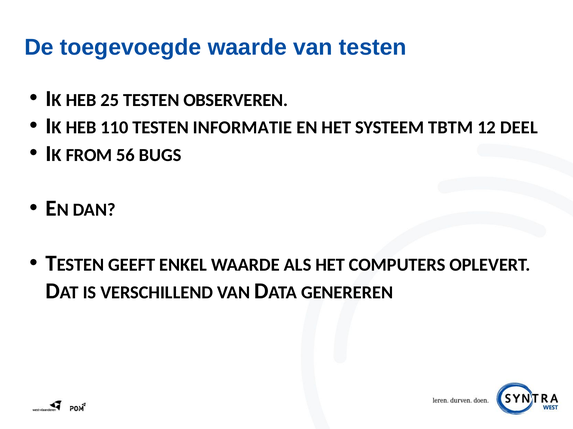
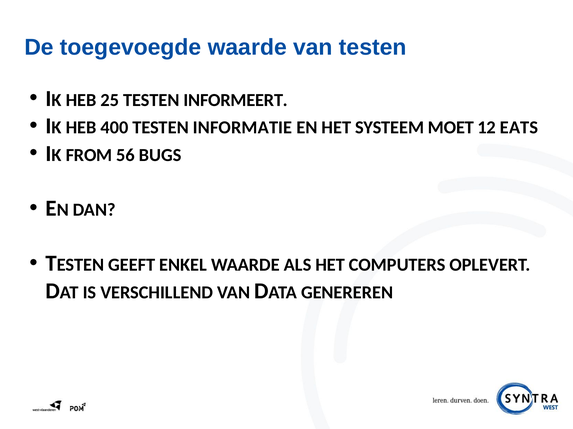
OBSERVEREN: OBSERVEREN -> INFORMEERT
110: 110 -> 400
TBTM: TBTM -> MOET
DEEL: DEEL -> EATS
